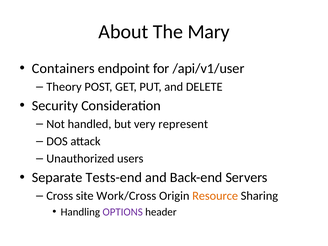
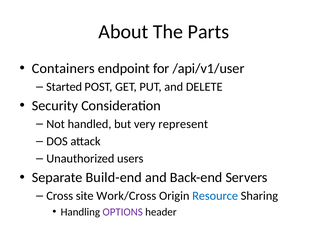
Mary: Mary -> Parts
Theory: Theory -> Started
Tests-end: Tests-end -> Build-end
Resource colour: orange -> blue
